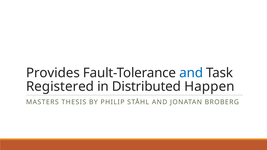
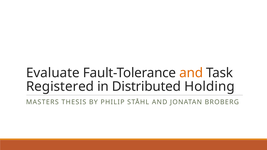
Provides: Provides -> Evaluate
and at (191, 73) colour: blue -> orange
Happen: Happen -> Holding
